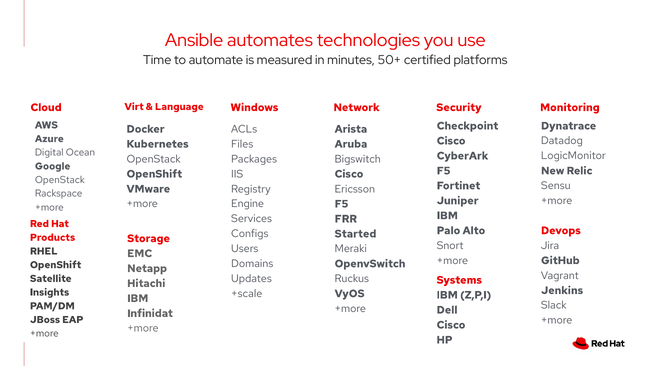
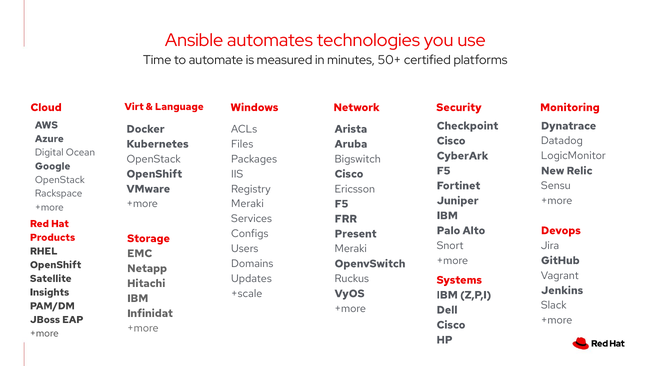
Engine at (248, 204): Engine -> Meraki
Started: Started -> Present
